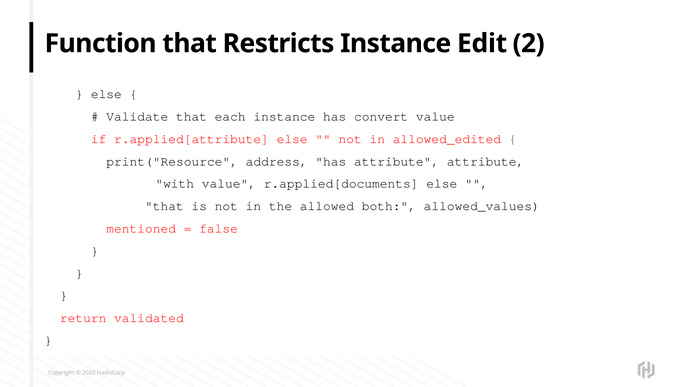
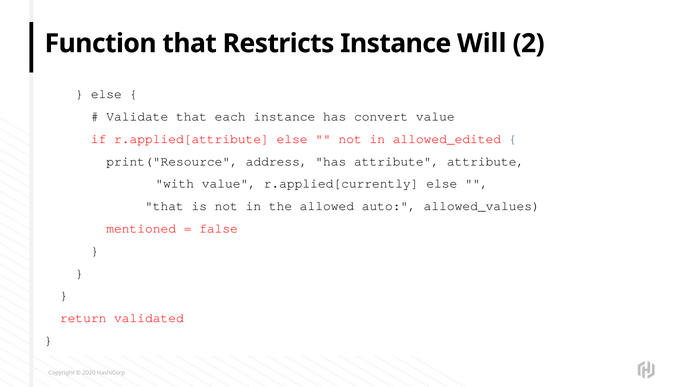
Edit: Edit -> Will
r.applied[documents: r.applied[documents -> r.applied[currently
both: both -> auto
